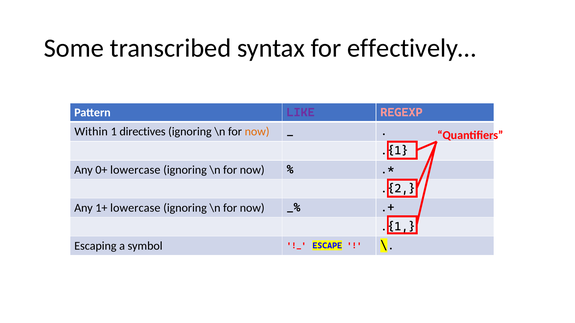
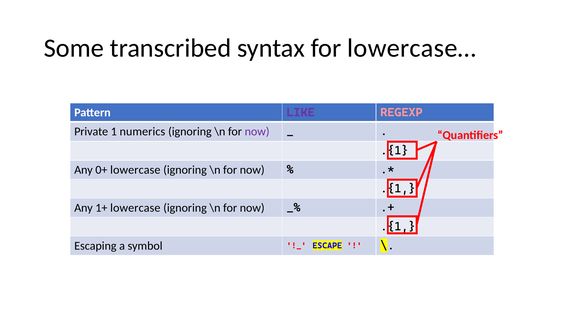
effectively…: effectively… -> lowercase…
Within: Within -> Private
directives: directives -> numerics
now at (257, 132) colour: orange -> purple
.{2 at (398, 189): .{2 -> .{1
